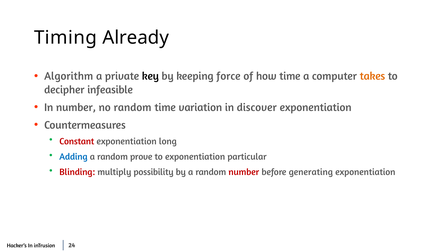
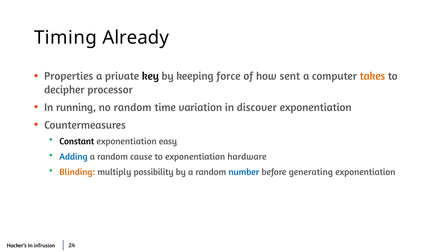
Algorithm: Algorithm -> Properties
how time: time -> sent
infeasible: infeasible -> processor
In number: number -> running
Constant colour: red -> black
long: long -> easy
prove: prove -> cause
particular: particular -> hardware
Blinding colour: red -> orange
number at (244, 172) colour: red -> blue
